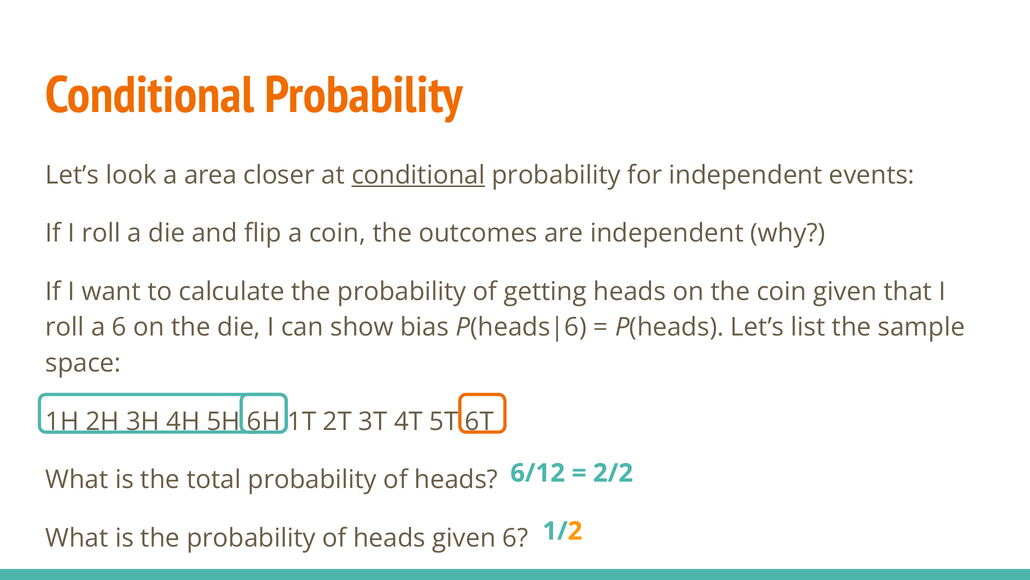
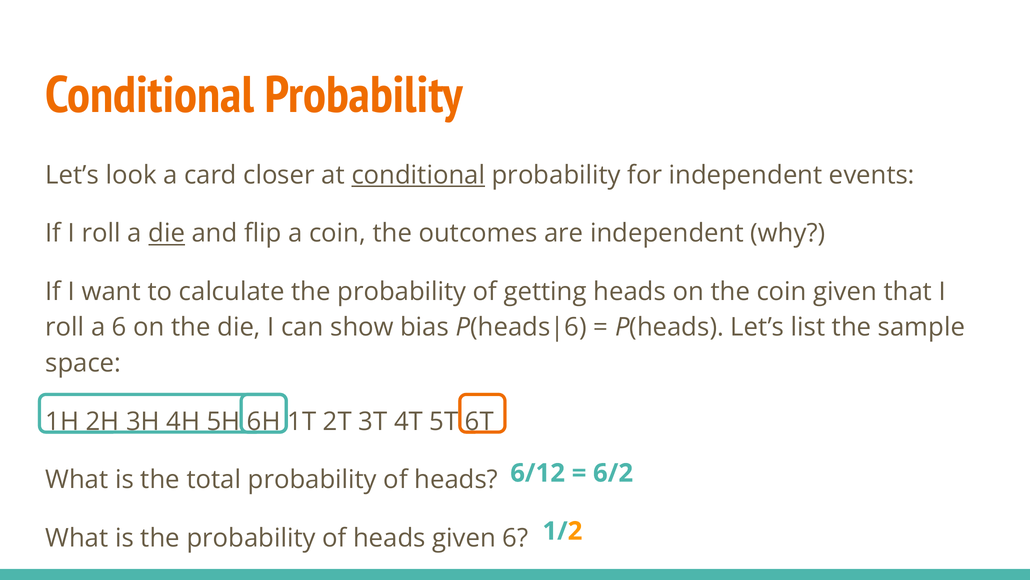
area: area -> card
die at (167, 233) underline: none -> present
2/2: 2/2 -> 6/2
